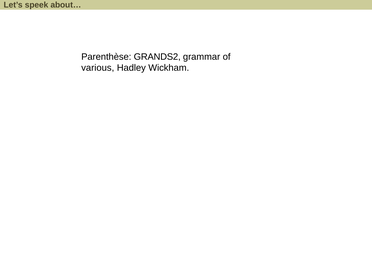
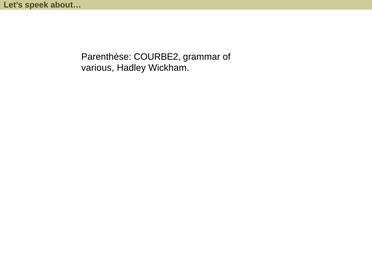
GRANDS2: GRANDS2 -> COURBE2
